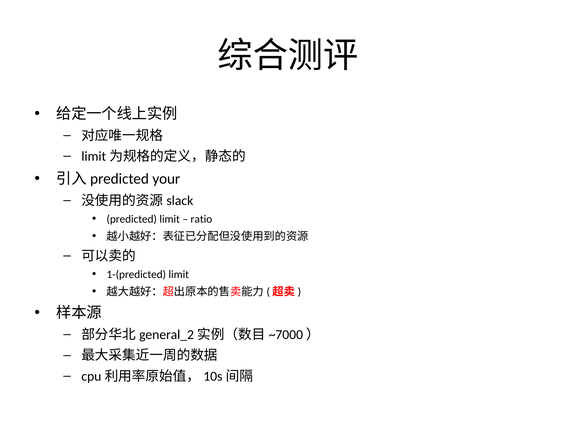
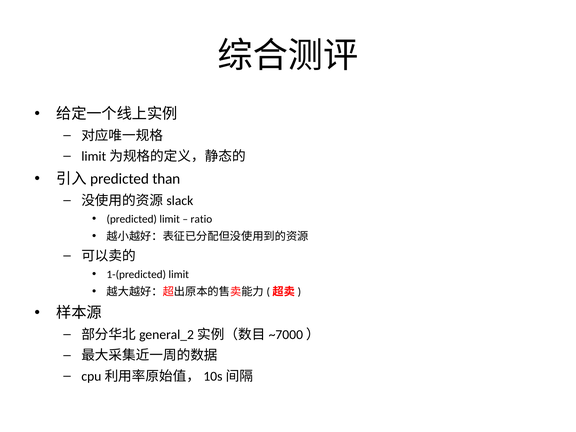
your: your -> than
